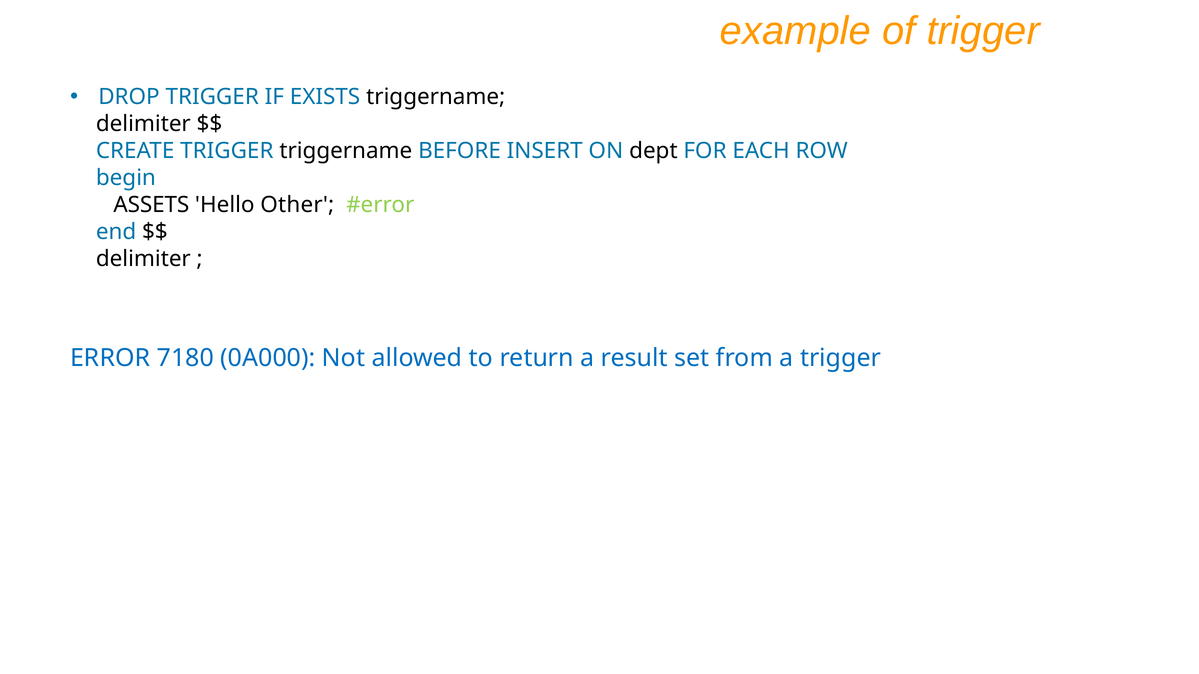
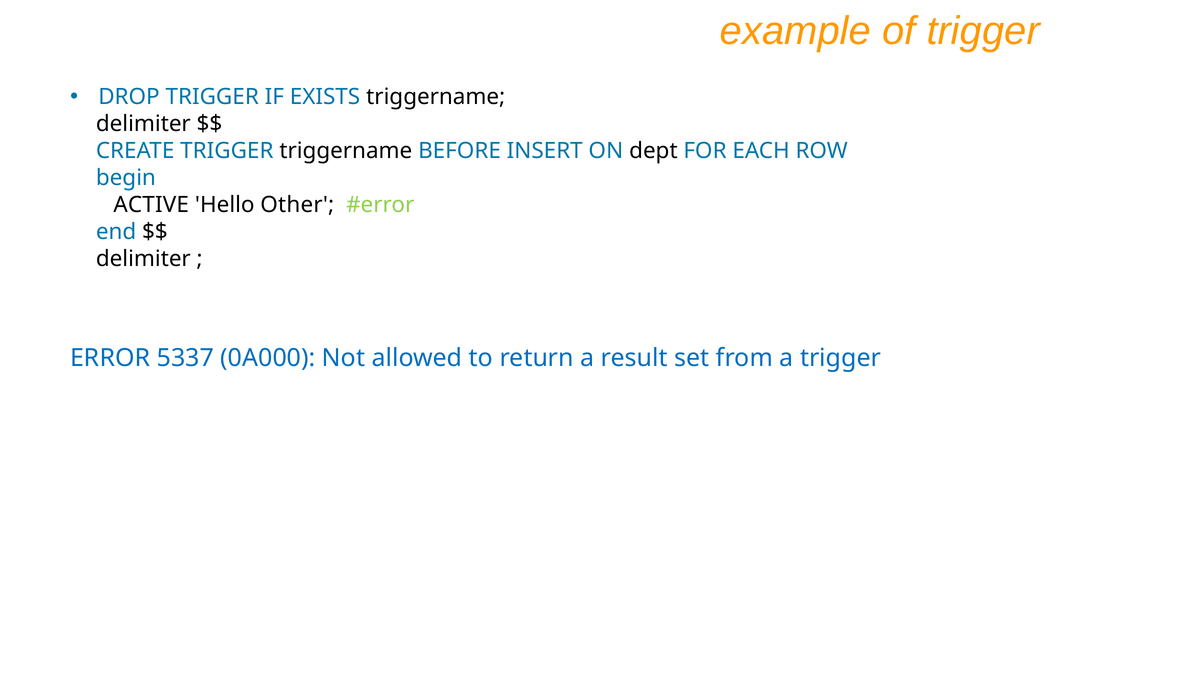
ASSETS: ASSETS -> ACTIVE
7180: 7180 -> 5337
